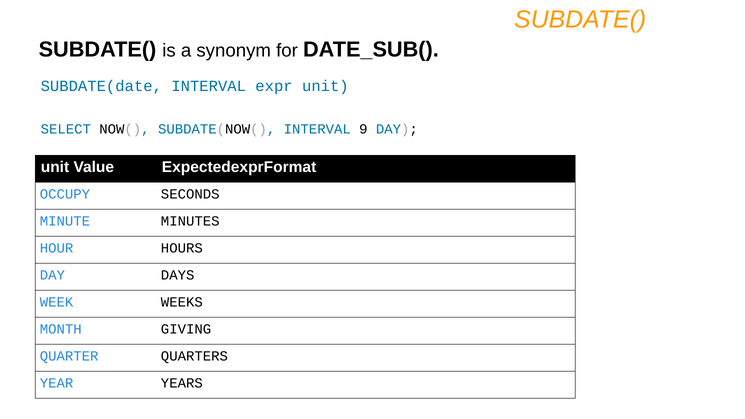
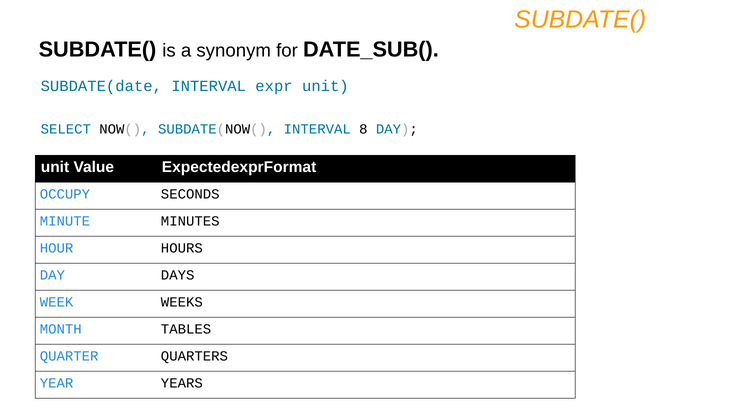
9: 9 -> 8
GIVING: GIVING -> TABLES
